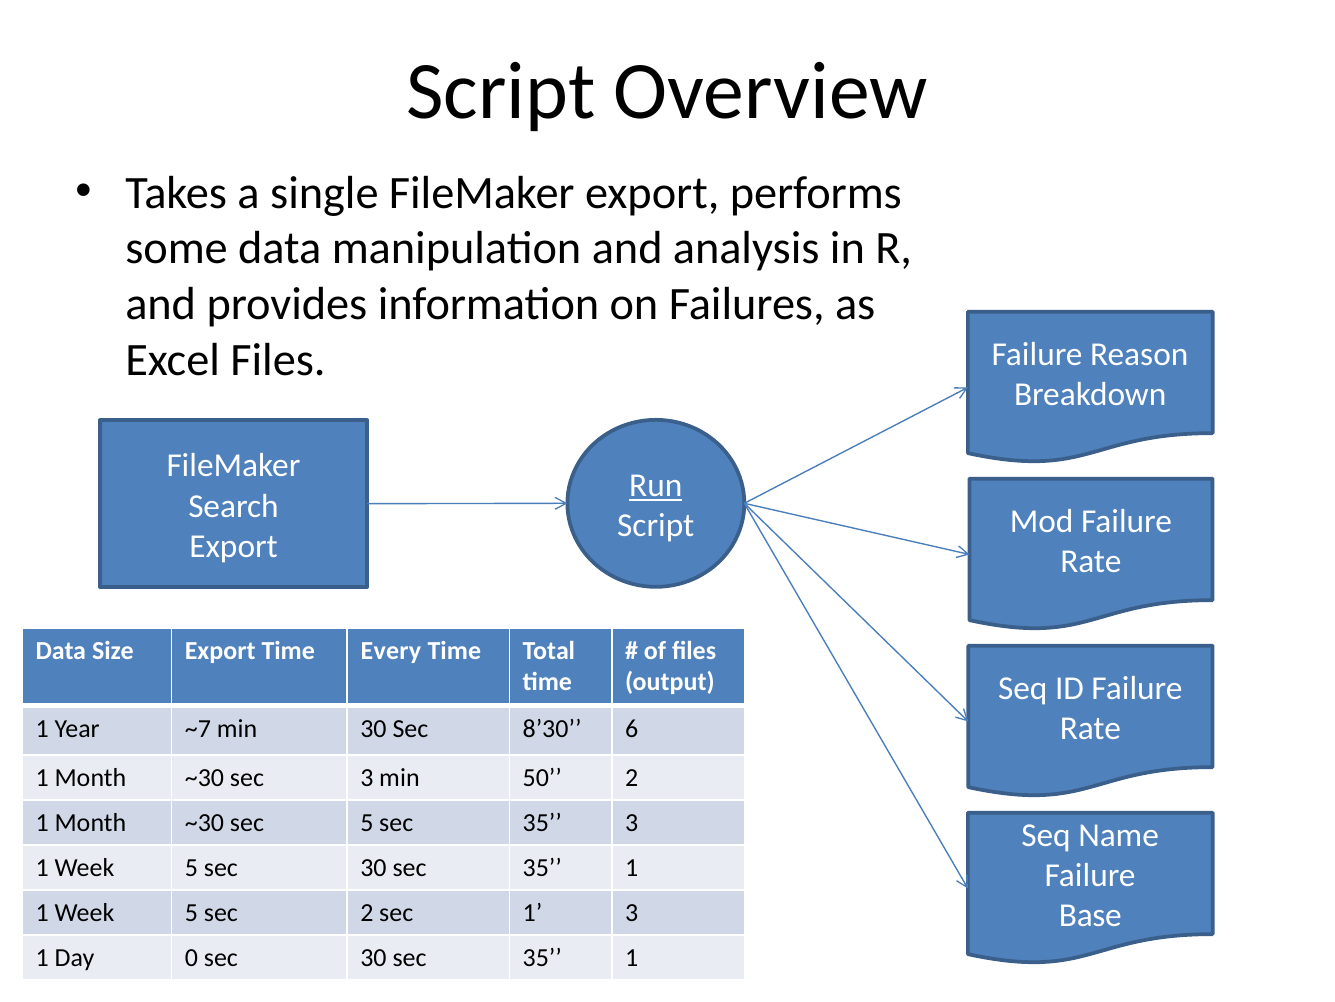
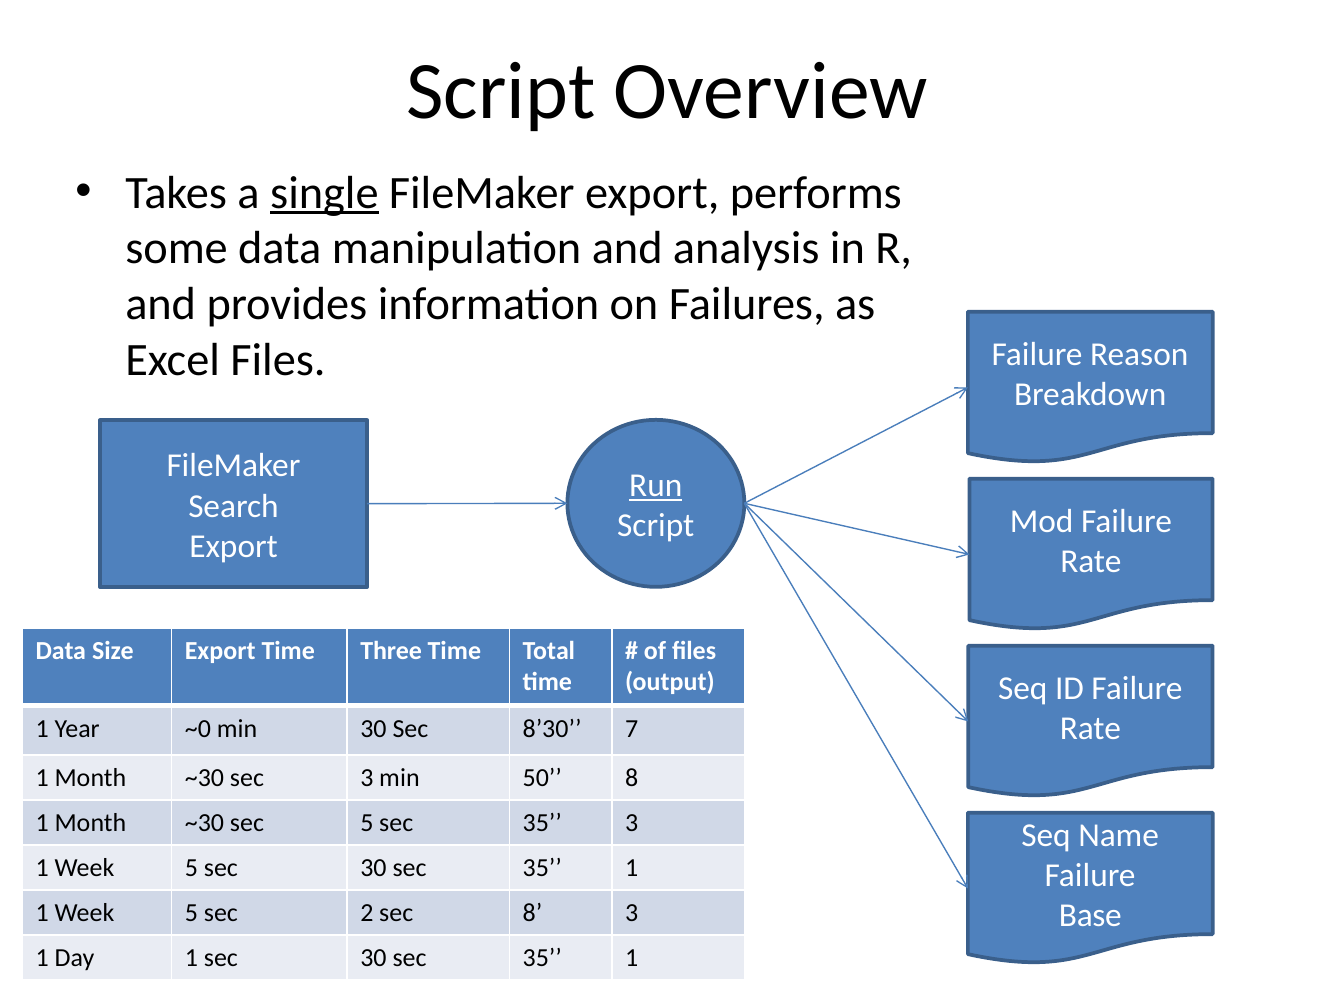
single underline: none -> present
Every: Every -> Three
~7: ~7 -> ~0
6: 6 -> 7
50 2: 2 -> 8
sec 1: 1 -> 8
Day 0: 0 -> 1
